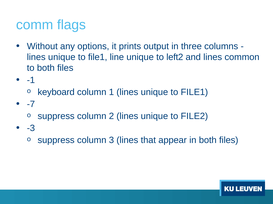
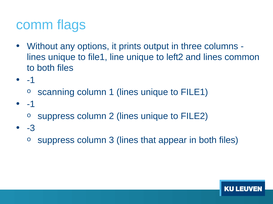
keyboard: keyboard -> scanning
-7 at (31, 104): -7 -> -1
